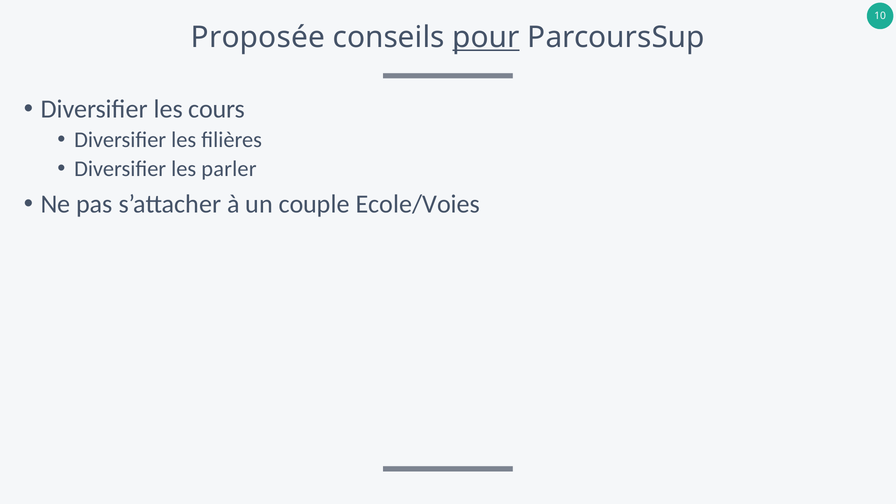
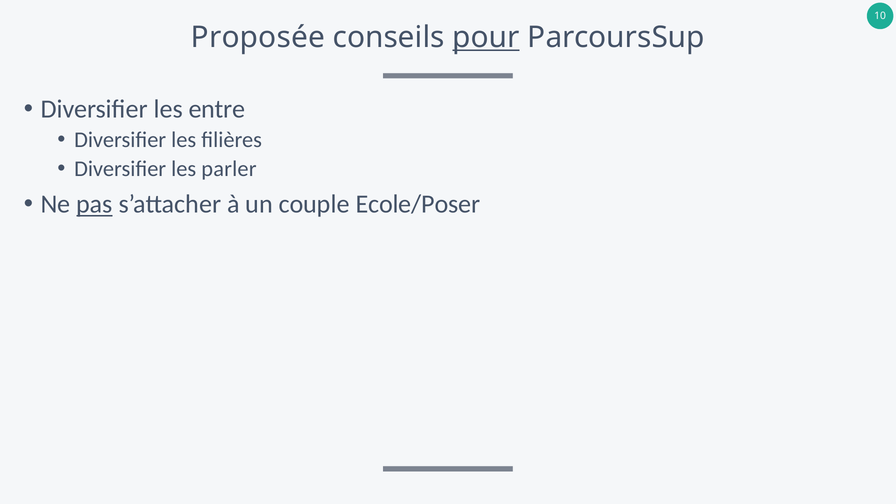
cours: cours -> entre
pas underline: none -> present
Ecole/Voies: Ecole/Voies -> Ecole/Poser
